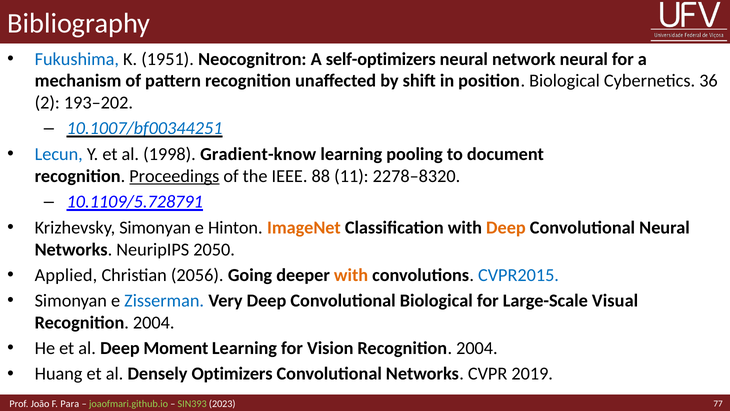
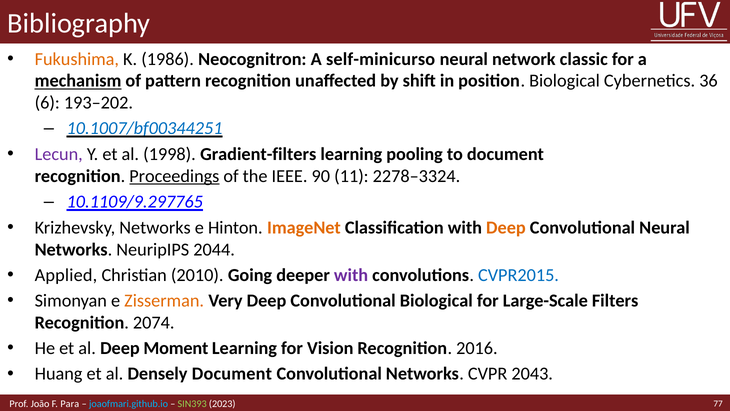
Fukushima colour: blue -> orange
1951: 1951 -> 1986
self-optimizers: self-optimizers -> self-minicurso
network neural: neural -> classic
mechanism underline: none -> present
2: 2 -> 6
Lecun colour: blue -> purple
Gradient-know: Gradient-know -> Gradient-filters
88: 88 -> 90
2278–8320: 2278–8320 -> 2278–3324
10.1109/5.728791: 10.1109/5.728791 -> 10.1109/9.297765
Krizhevsky Simonyan: Simonyan -> Networks
2050: 2050 -> 2044
2056: 2056 -> 2010
with at (351, 275) colour: orange -> purple
Zisserman colour: blue -> orange
Visual: Visual -> Filters
2004 at (154, 323): 2004 -> 2074
2004 at (477, 348): 2004 -> 2016
Densely Optimizers: Optimizers -> Document
2019: 2019 -> 2043
joaofmari.github.io colour: light green -> light blue
